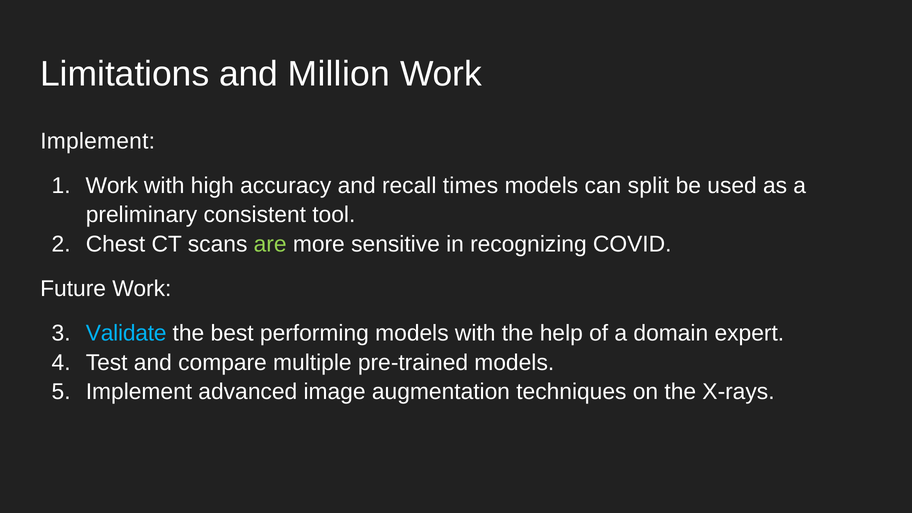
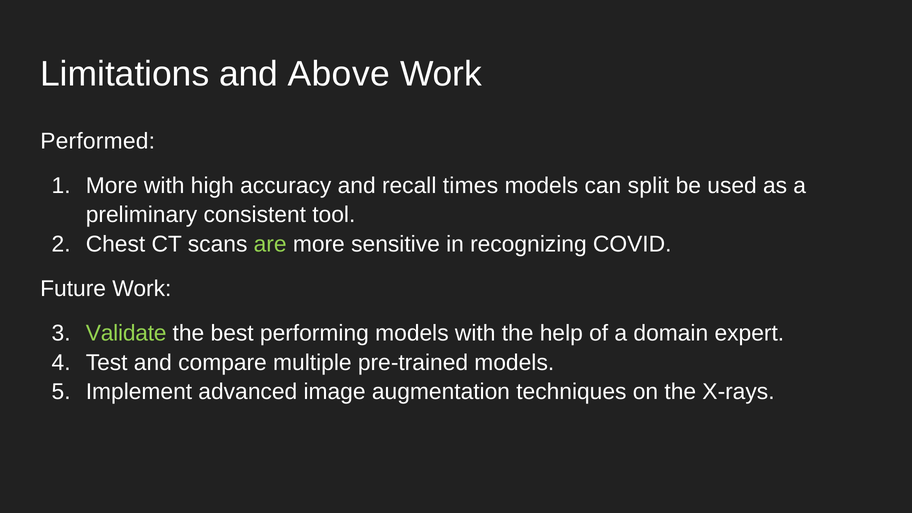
Million: Million -> Above
Implement at (98, 141): Implement -> Performed
Work at (112, 186): Work -> More
Validate colour: light blue -> light green
